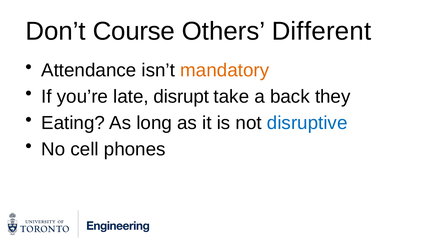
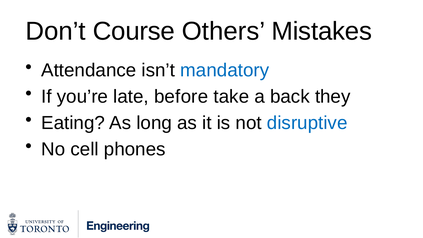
Different: Different -> Mistakes
mandatory colour: orange -> blue
disrupt: disrupt -> before
